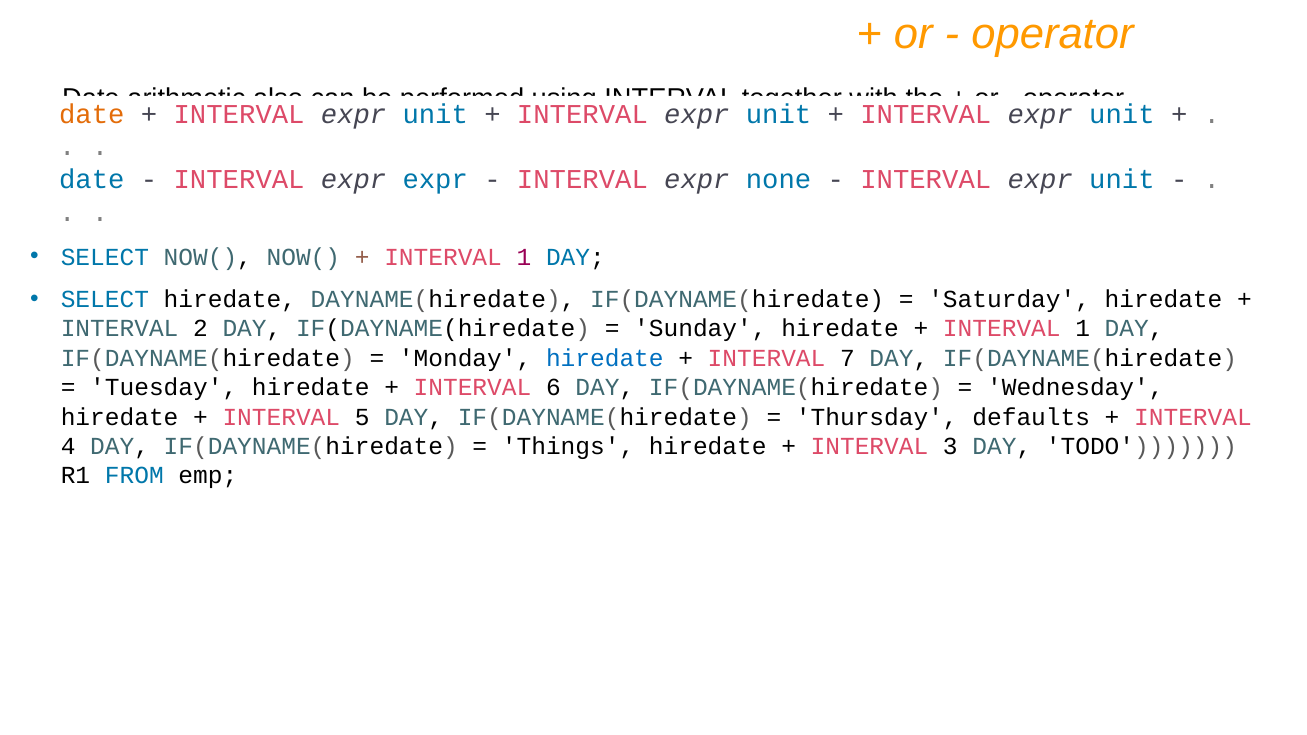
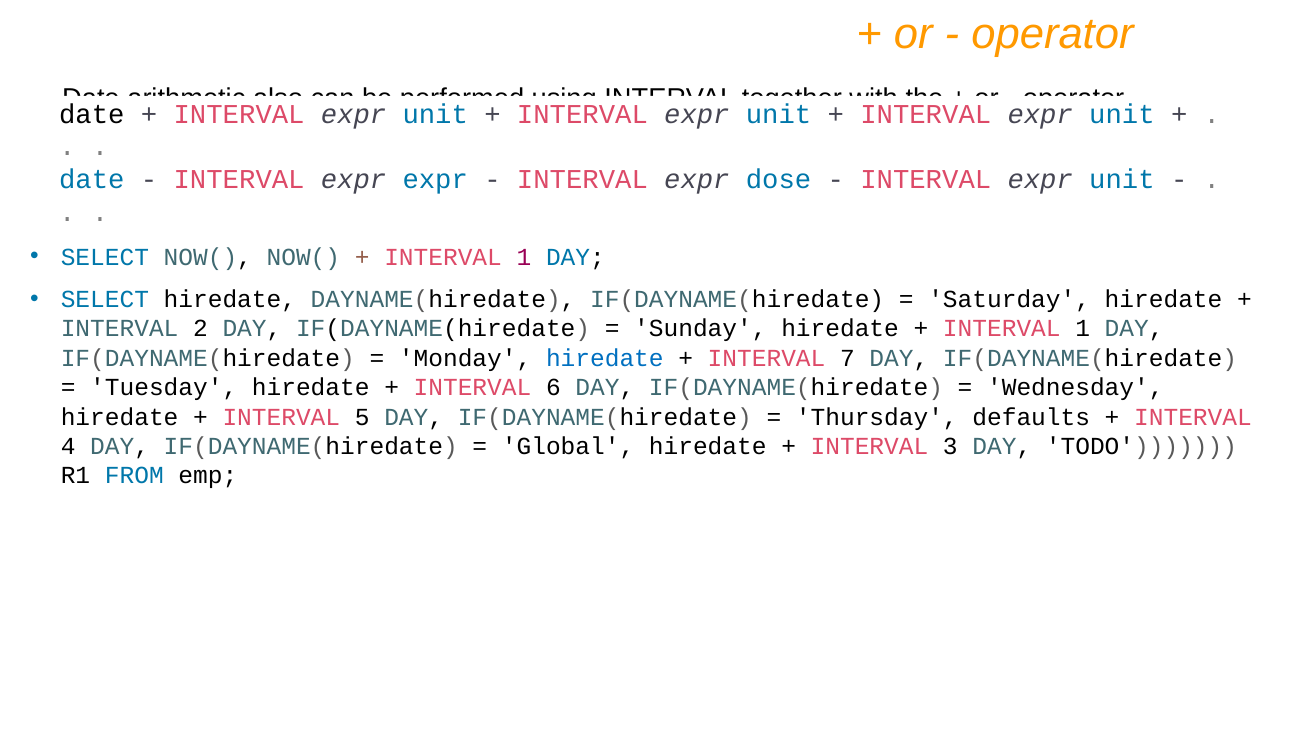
date at (92, 114) colour: orange -> black
none: none -> dose
Things: Things -> Global
